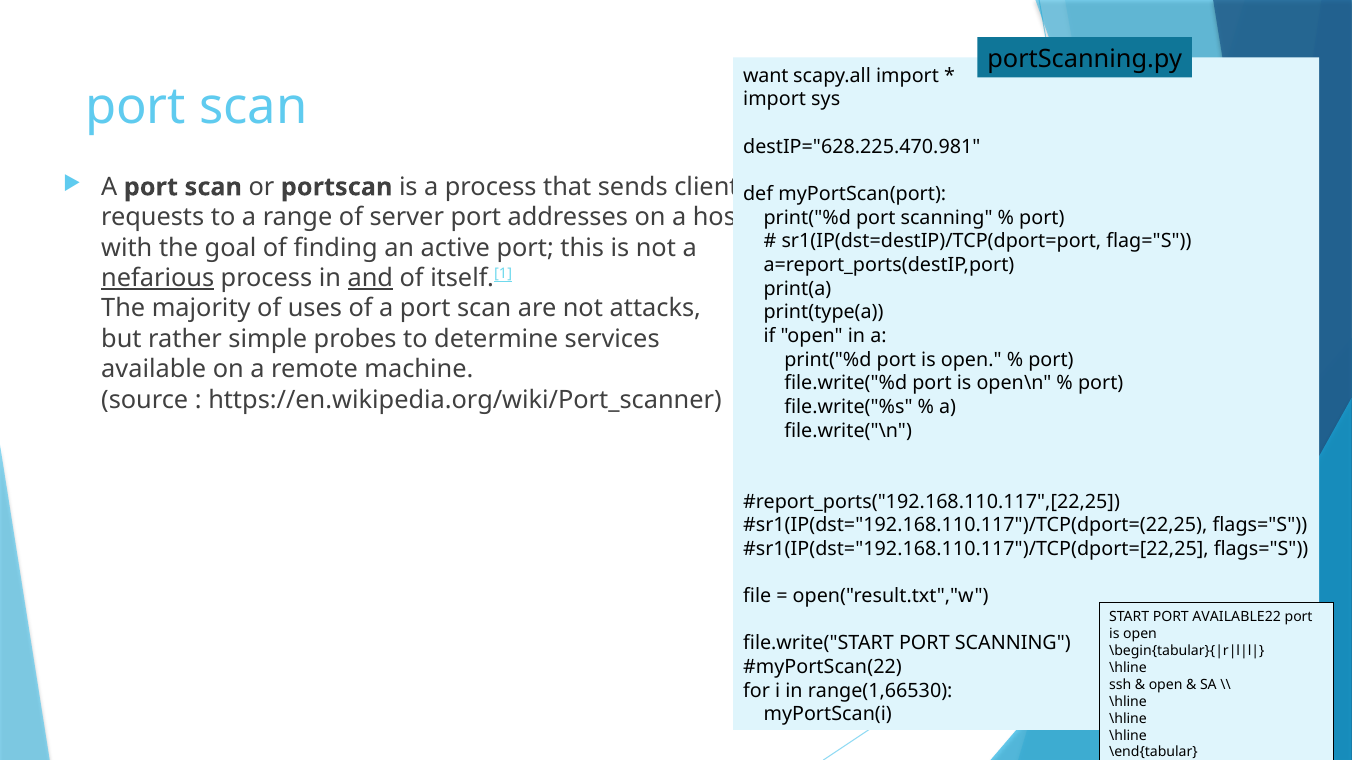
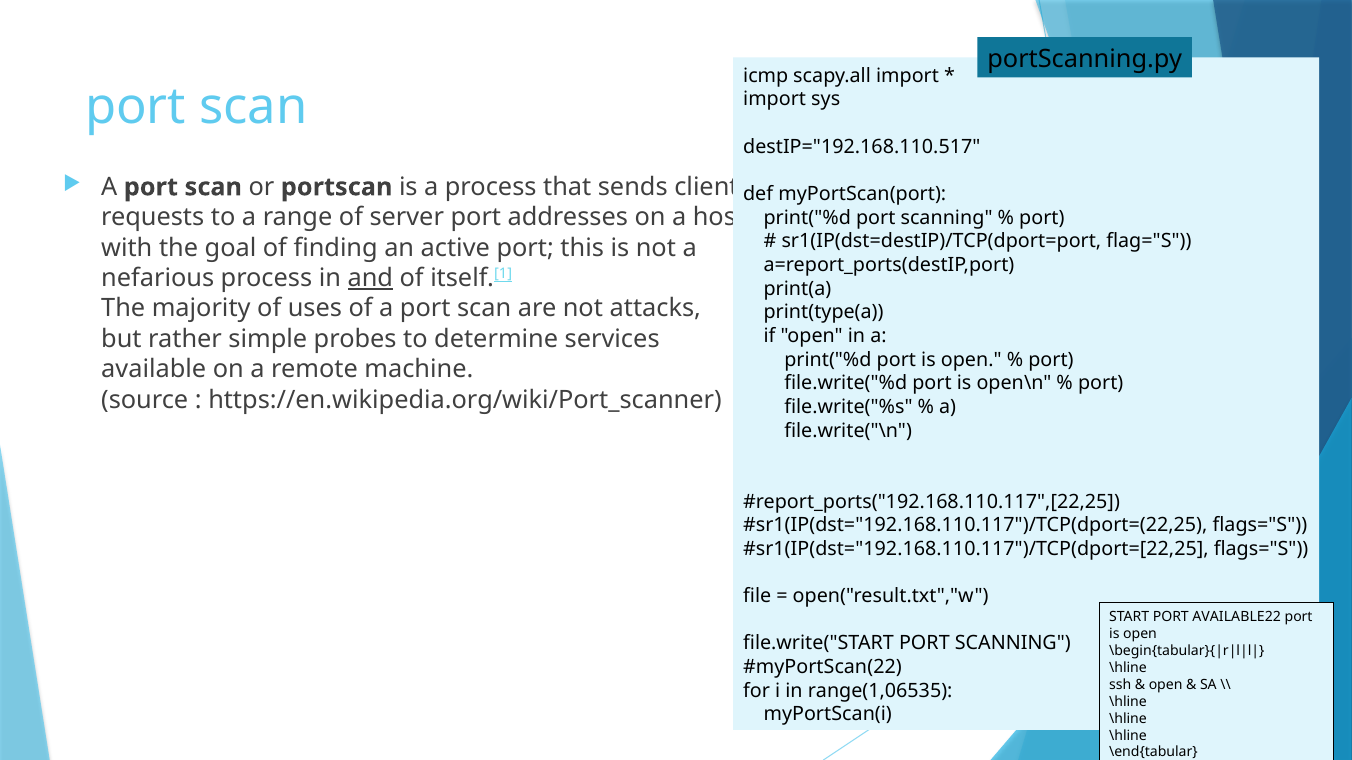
want: want -> icmp
destIP="628.225.470.981: destIP="628.225.470.981 -> destIP="192.168.110.517
nefarious underline: present -> none
range(1,66530: range(1,66530 -> range(1,06535
